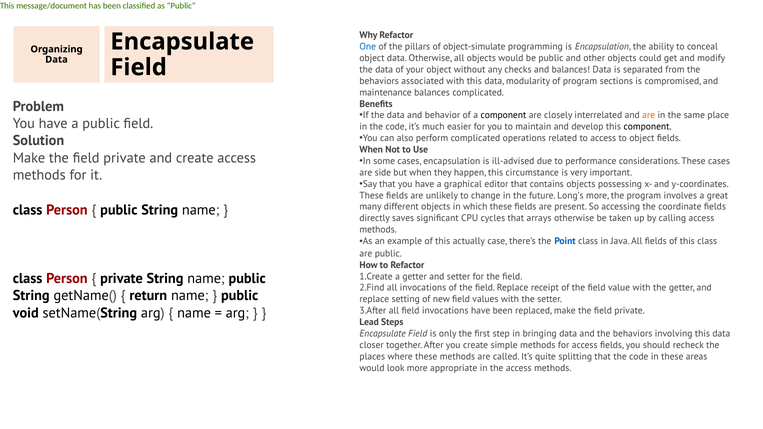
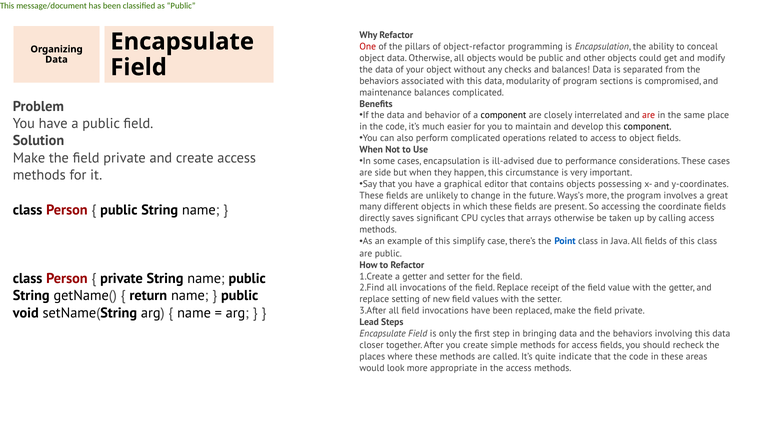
One colour: blue -> red
object-simulate: object-simulate -> object-refactor
are at (649, 115) colour: orange -> red
Long’s: Long’s -> Ways’s
actually: actually -> simplify
splitting: splitting -> indicate
